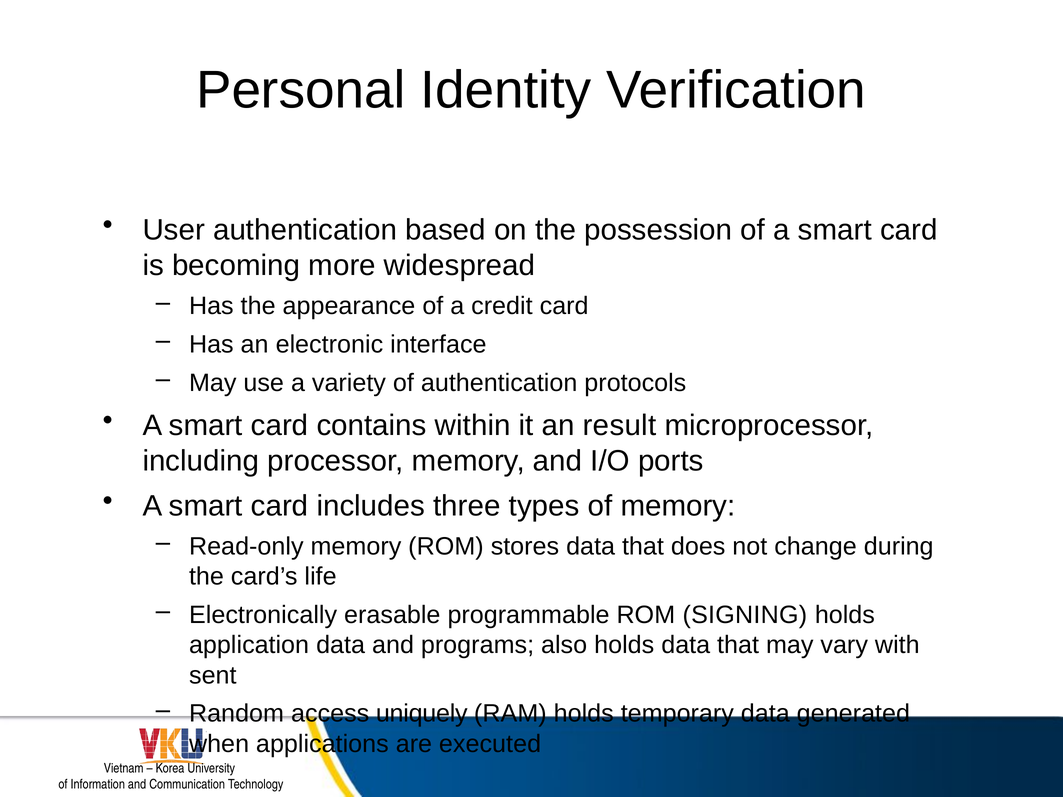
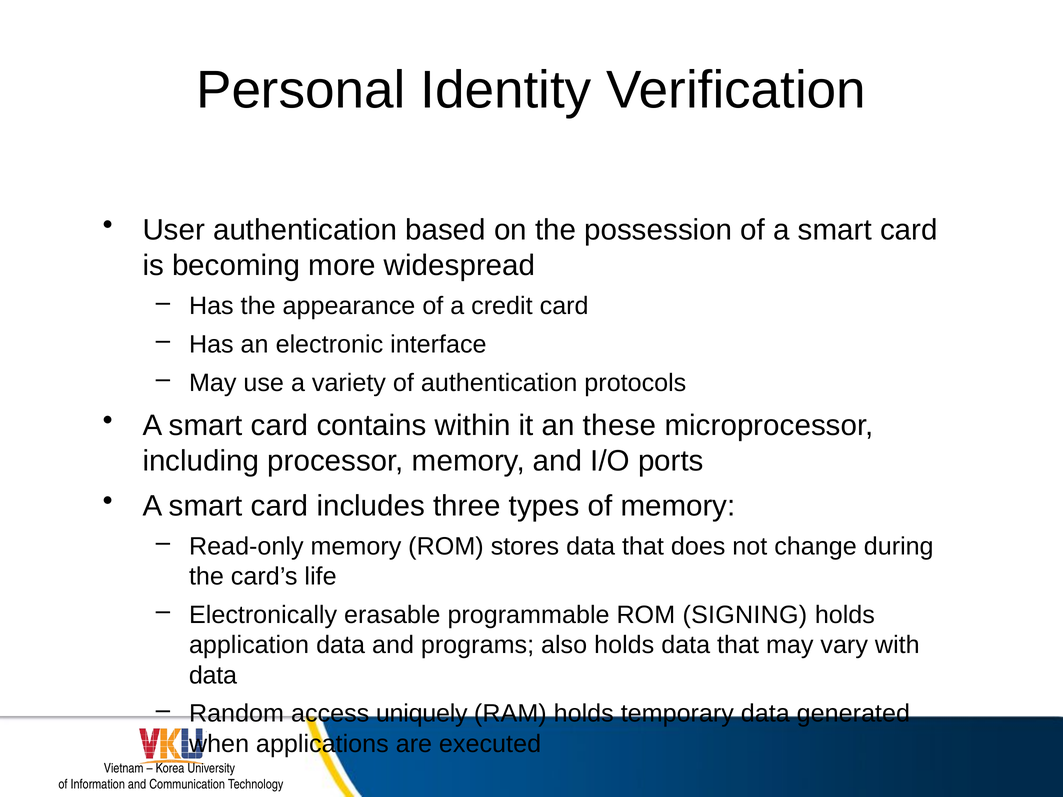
result: result -> these
sent at (213, 676): sent -> data
